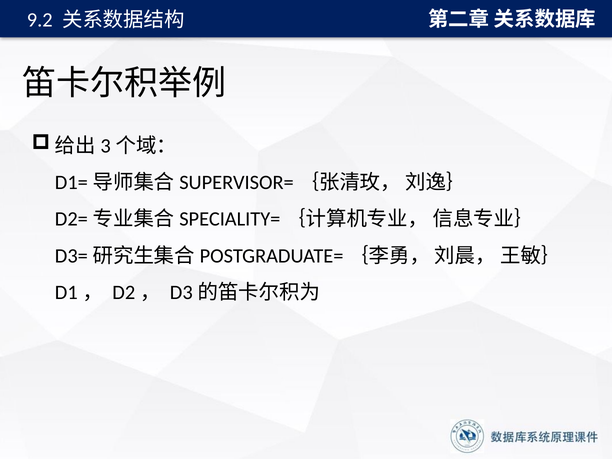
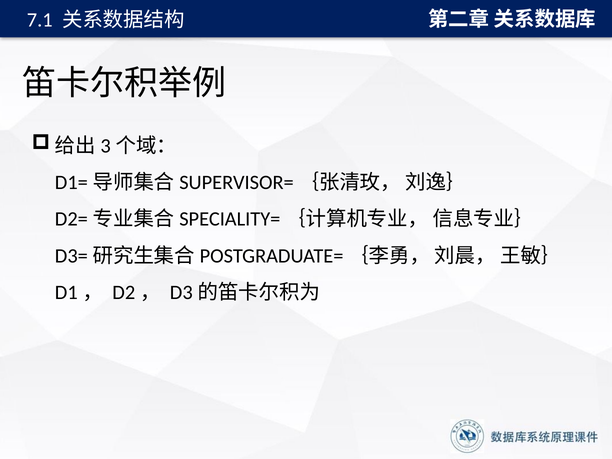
9.2: 9.2 -> 7.1
